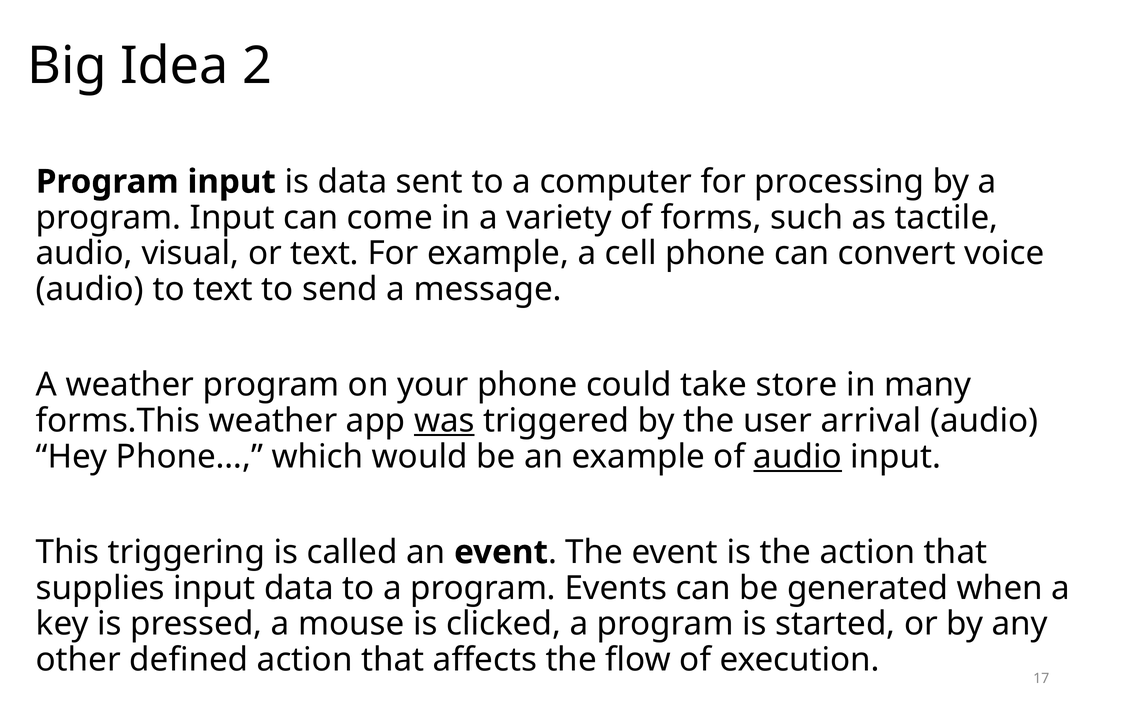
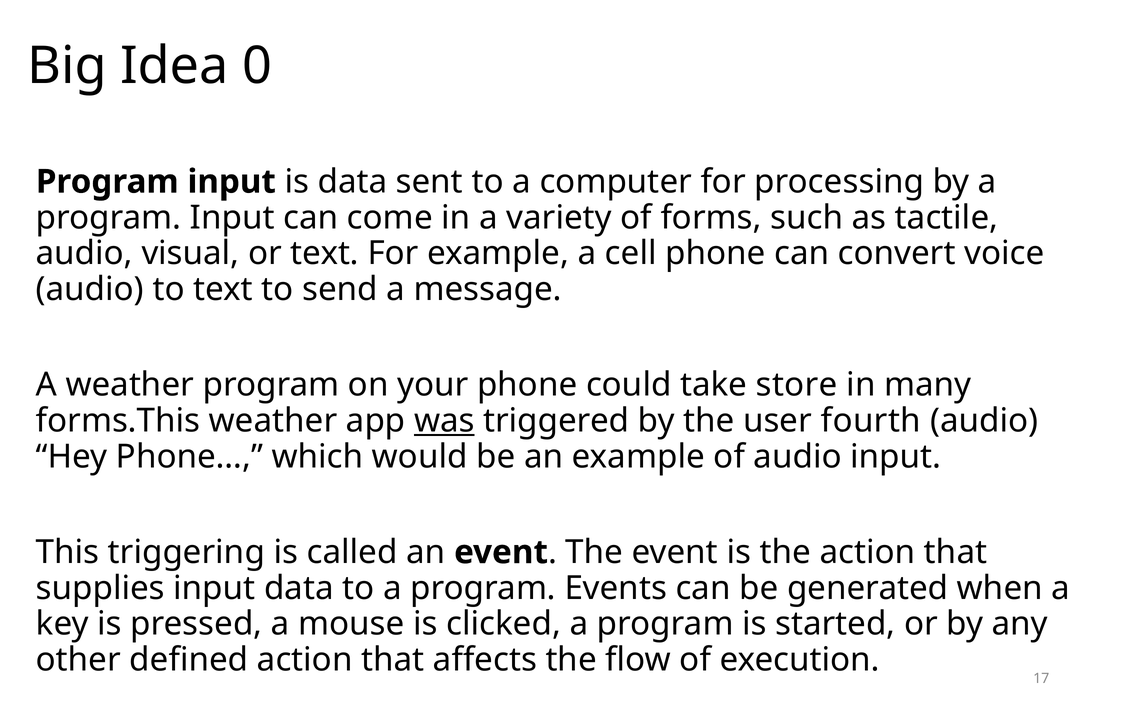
2: 2 -> 0
arrival: arrival -> fourth
audio at (798, 457) underline: present -> none
